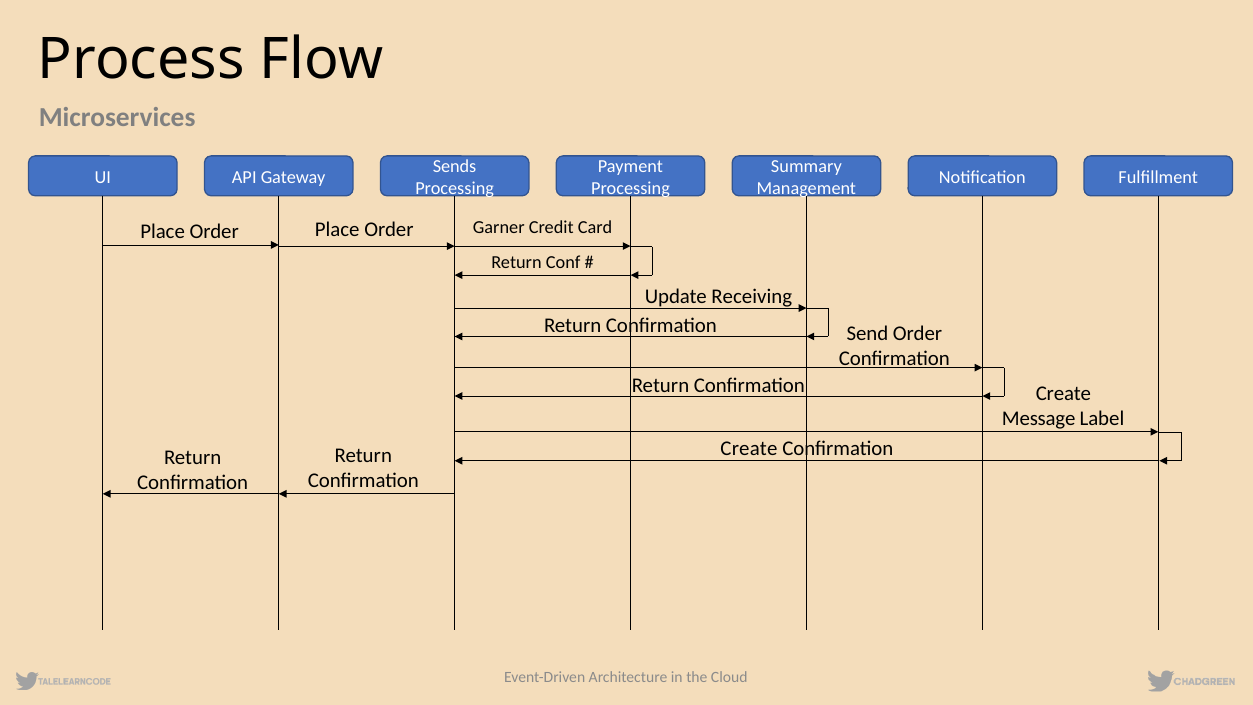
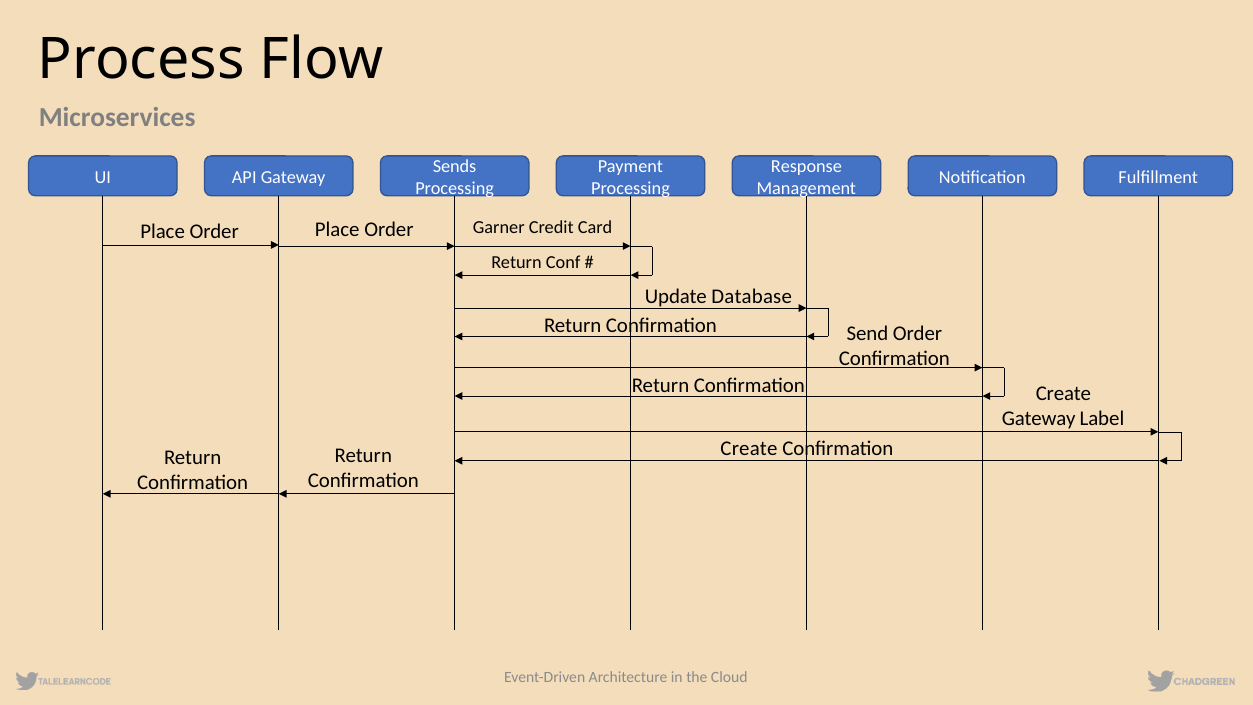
Summary: Summary -> Response
Receiving: Receiving -> Database
Message at (1039, 418): Message -> Gateway
